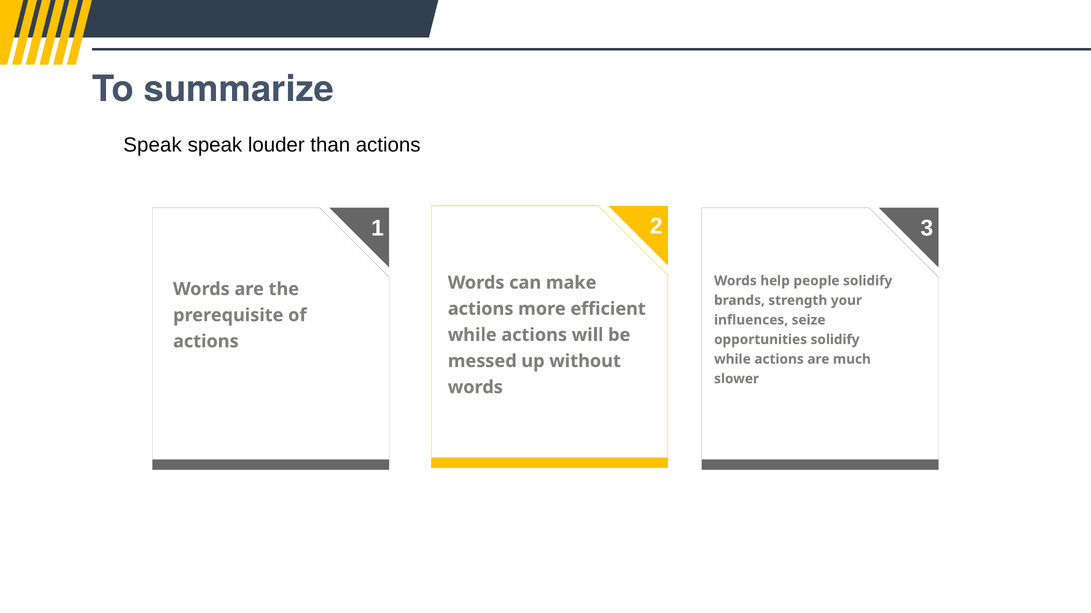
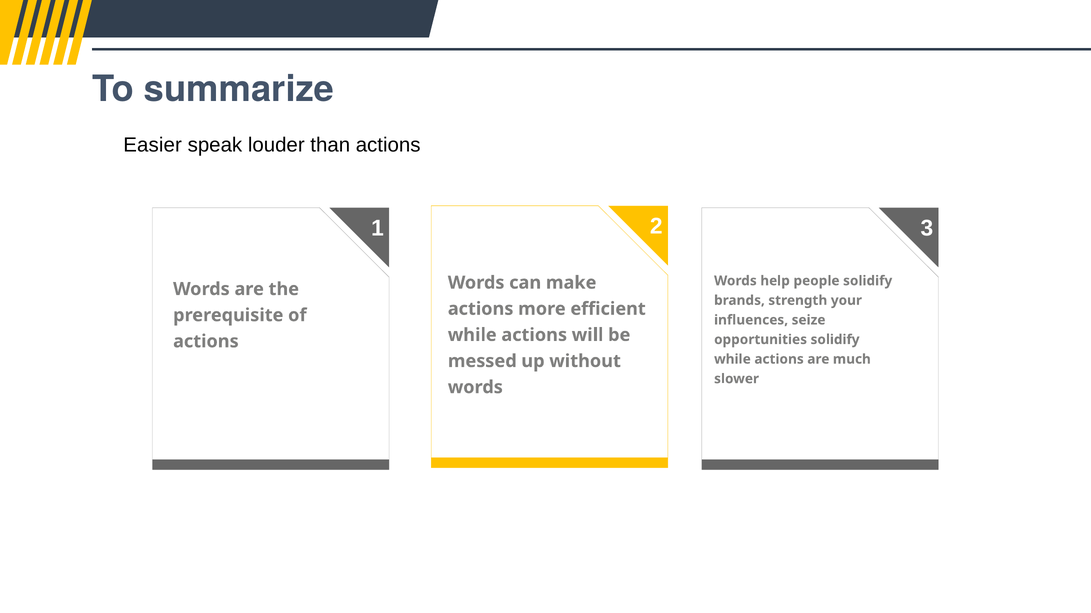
Speak at (153, 145): Speak -> Easier
